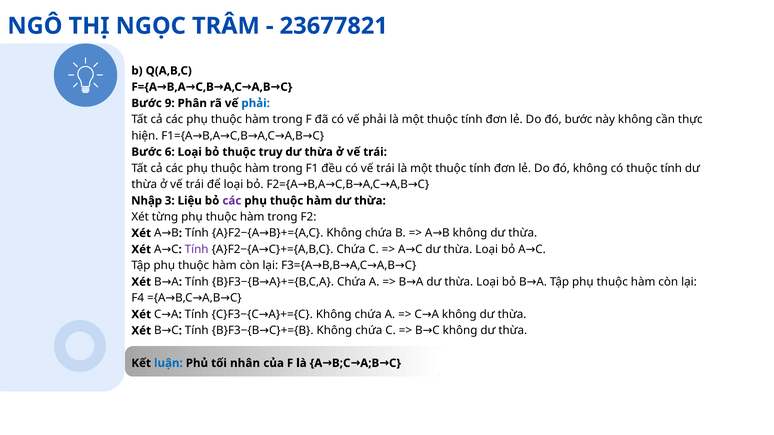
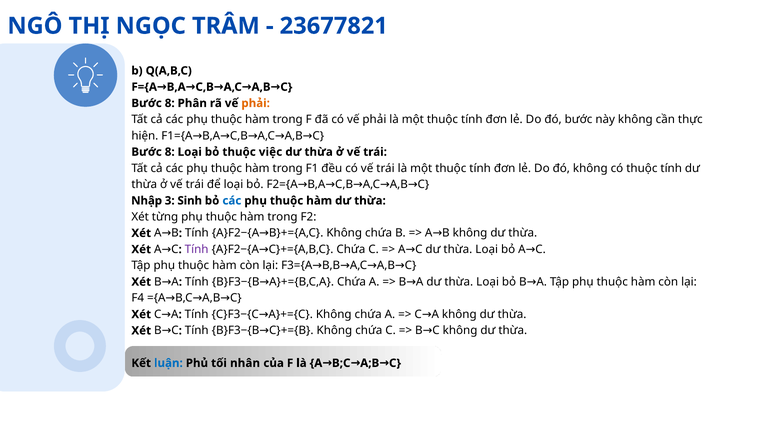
9 at (170, 103): 9 -> 8
phải colour: blue -> orange
6 at (170, 152): 6 -> 8
truy: truy -> việc
Liệu: Liệu -> Sinh
các at (232, 201) colour: purple -> blue
